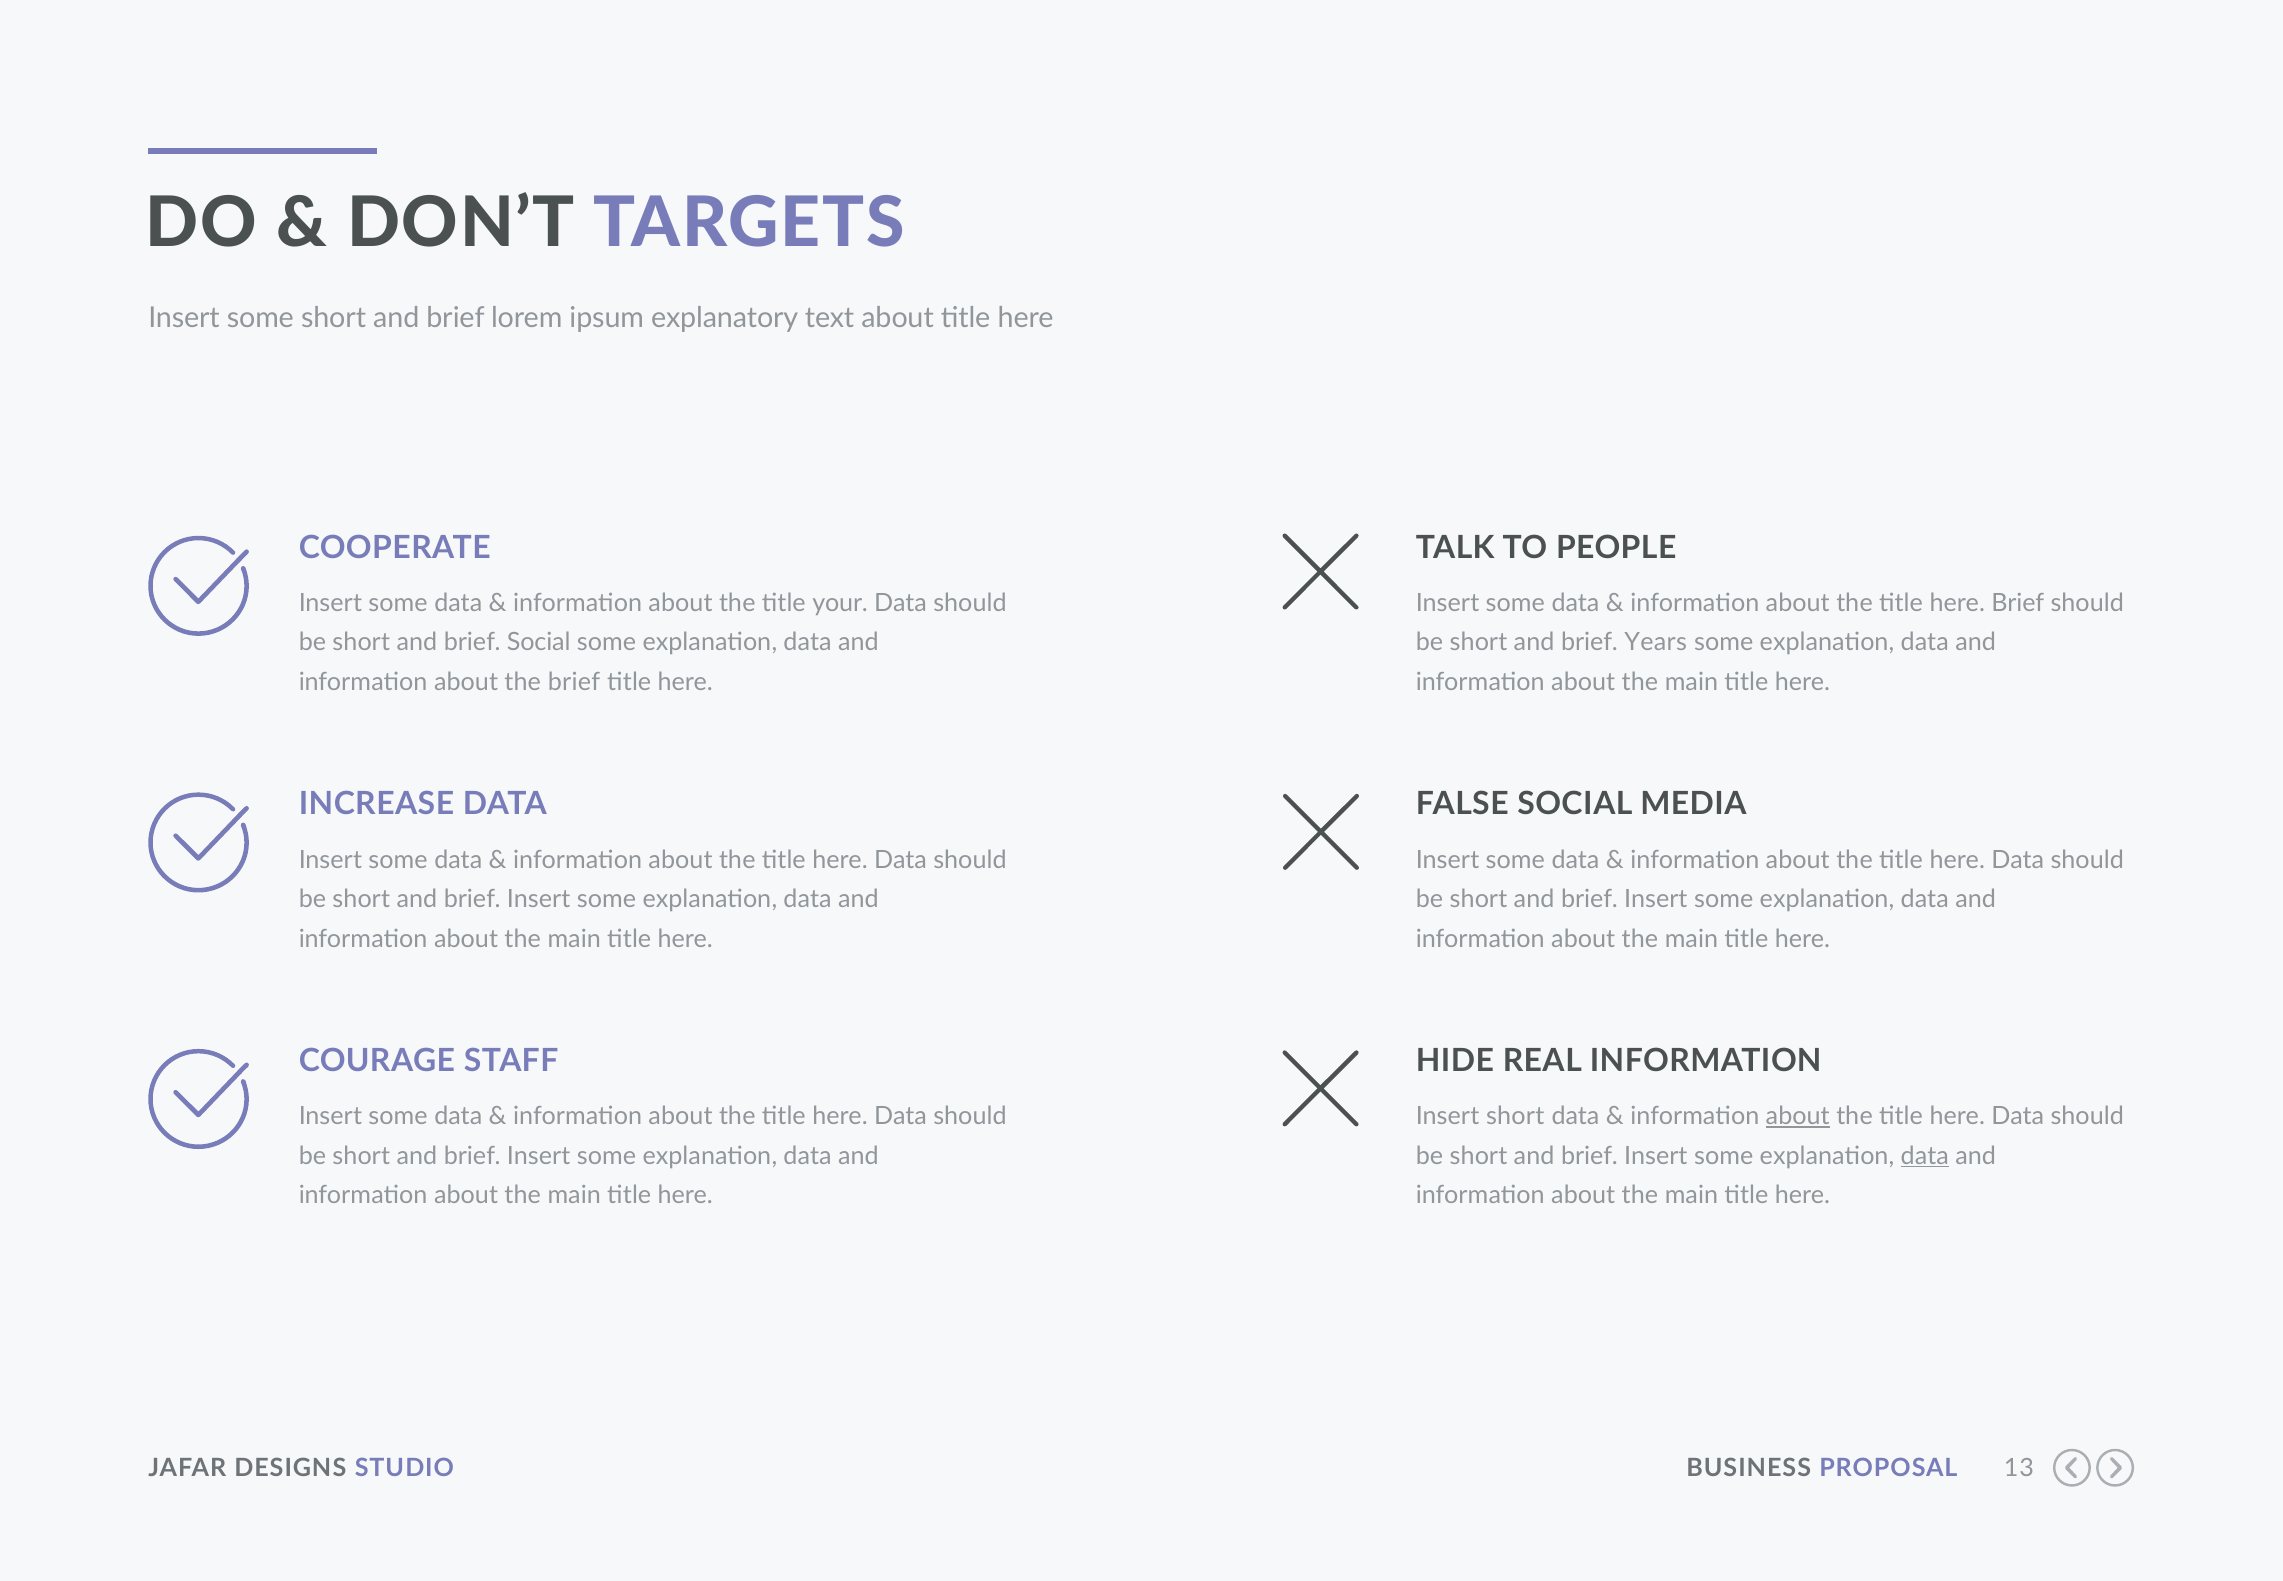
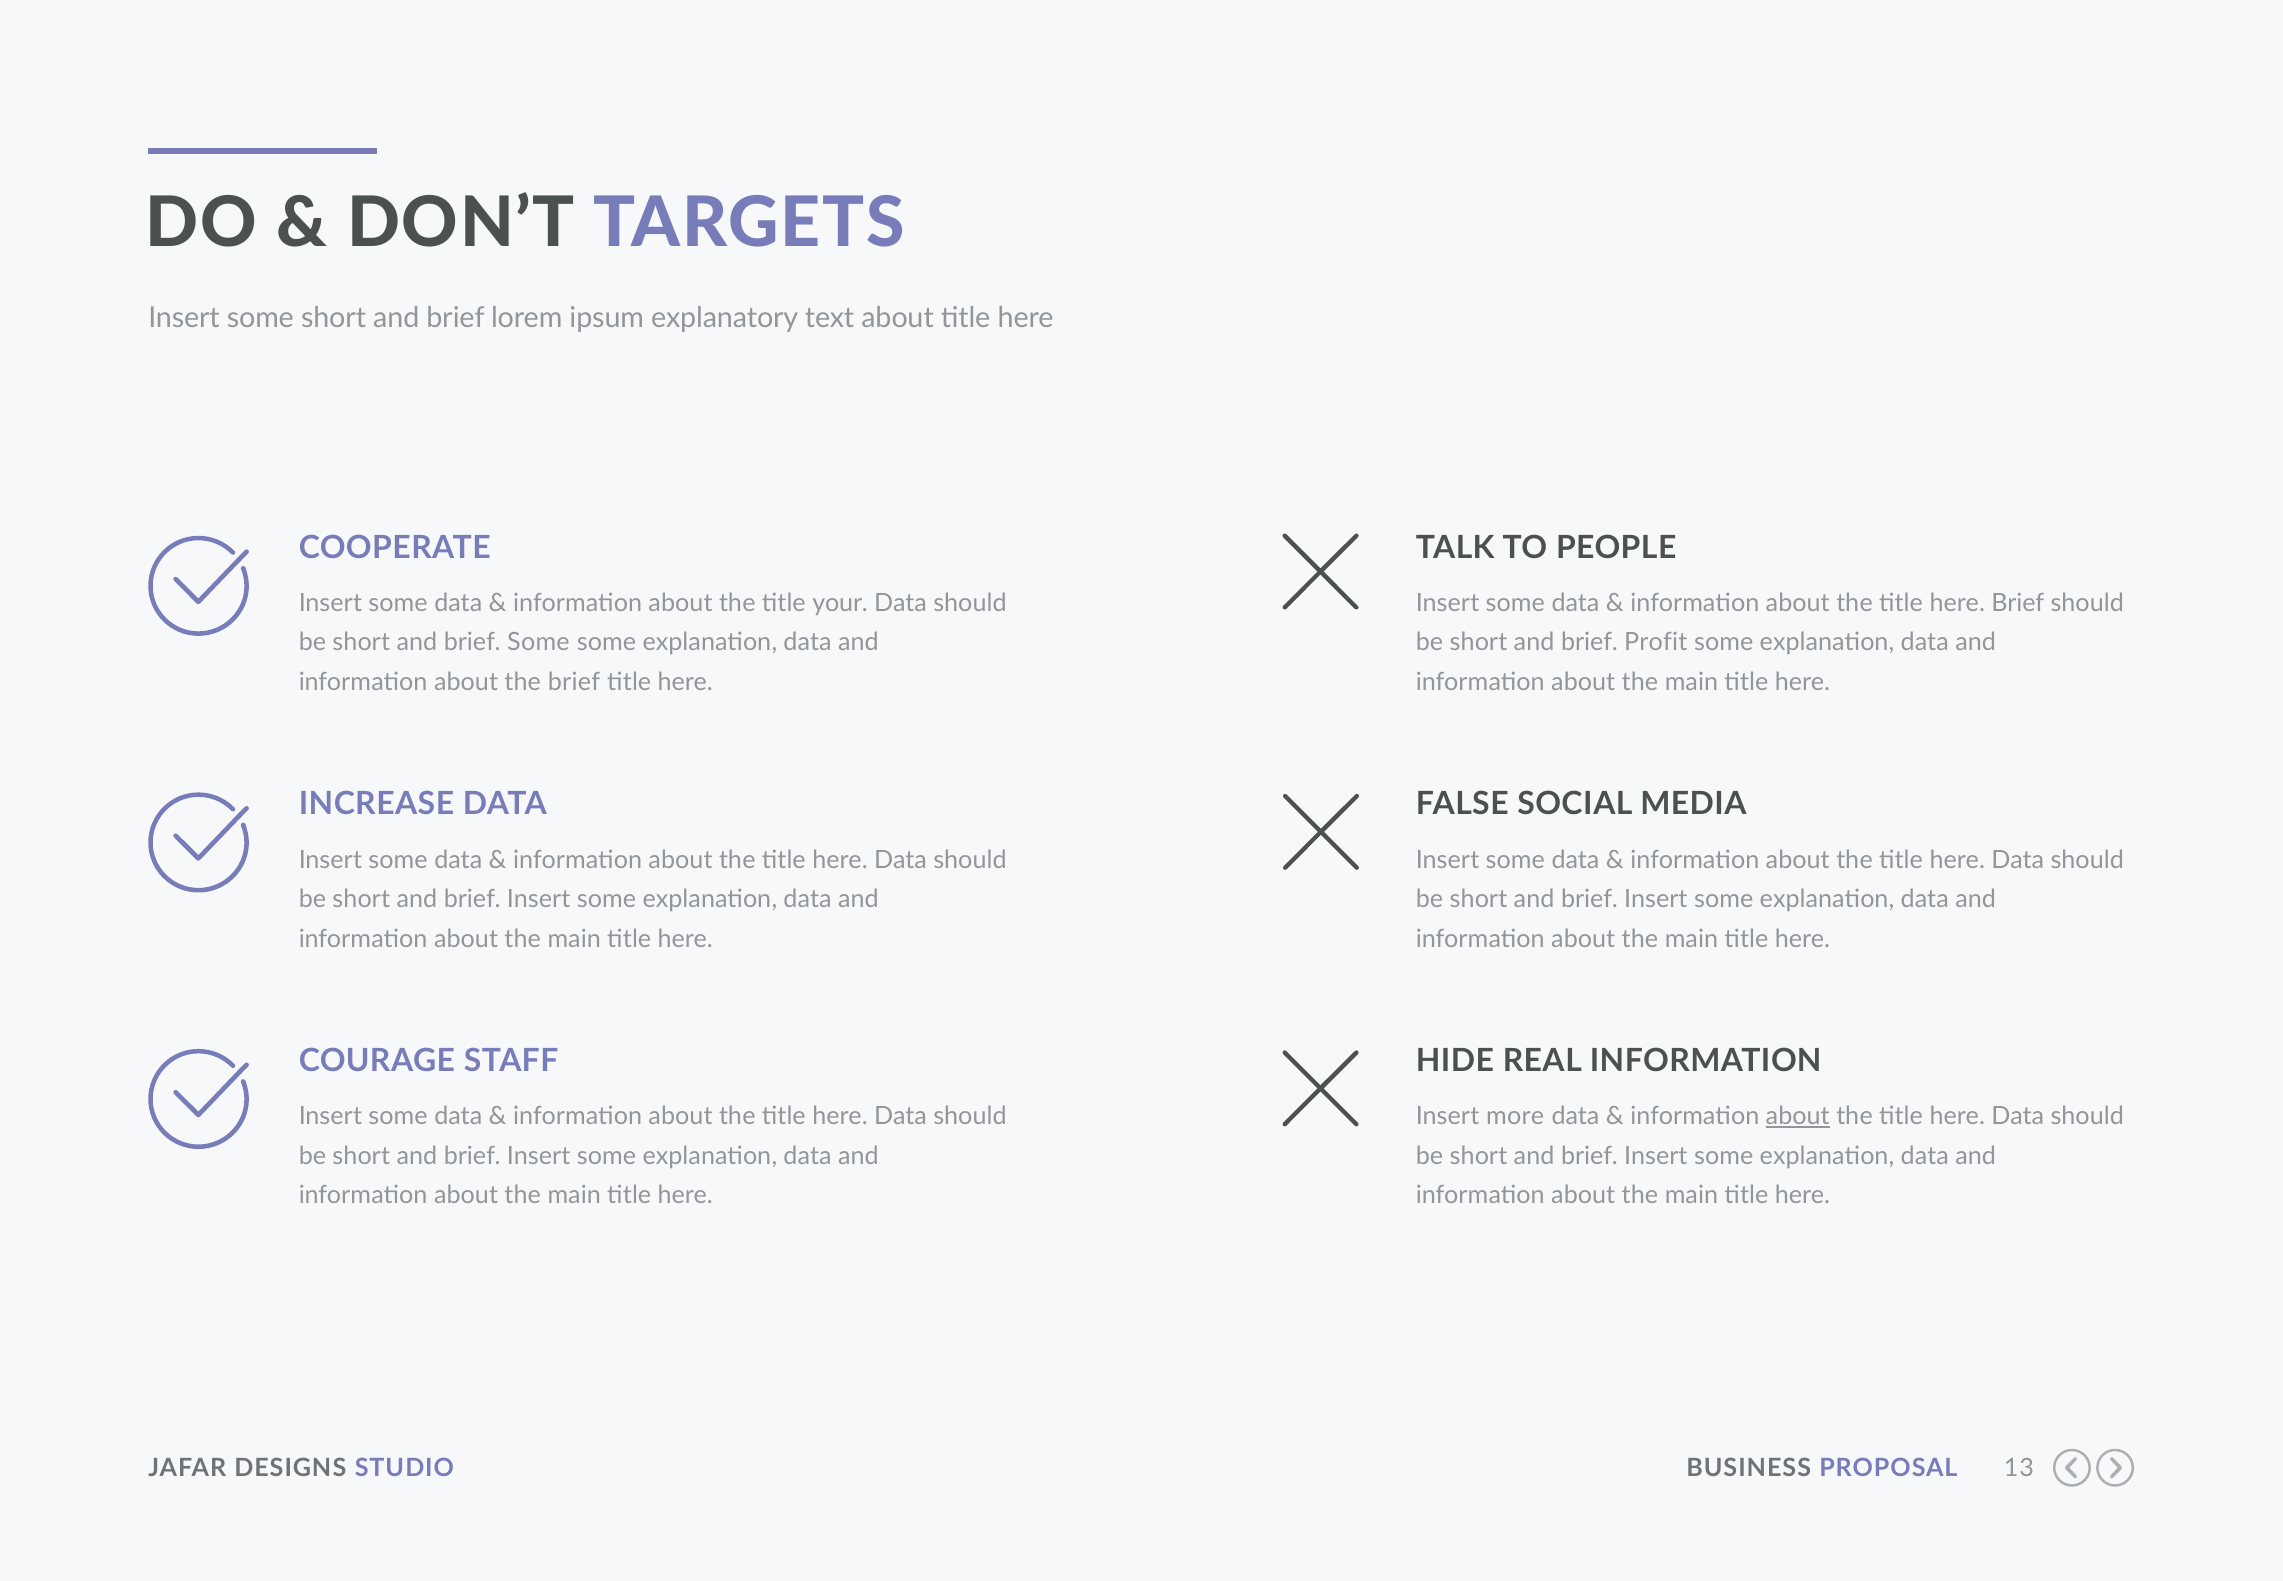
brief Social: Social -> Some
Years: Years -> Profit
Insert short: short -> more
data at (1925, 1155) underline: present -> none
